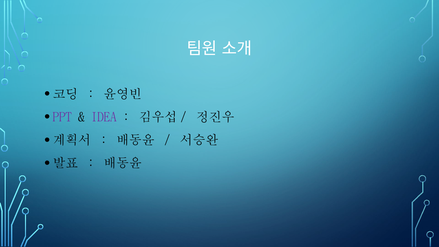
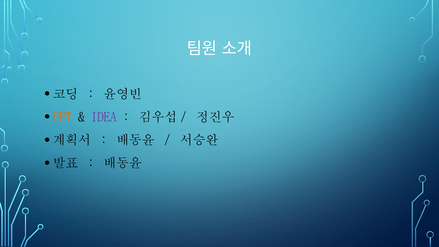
PPT colour: purple -> orange
